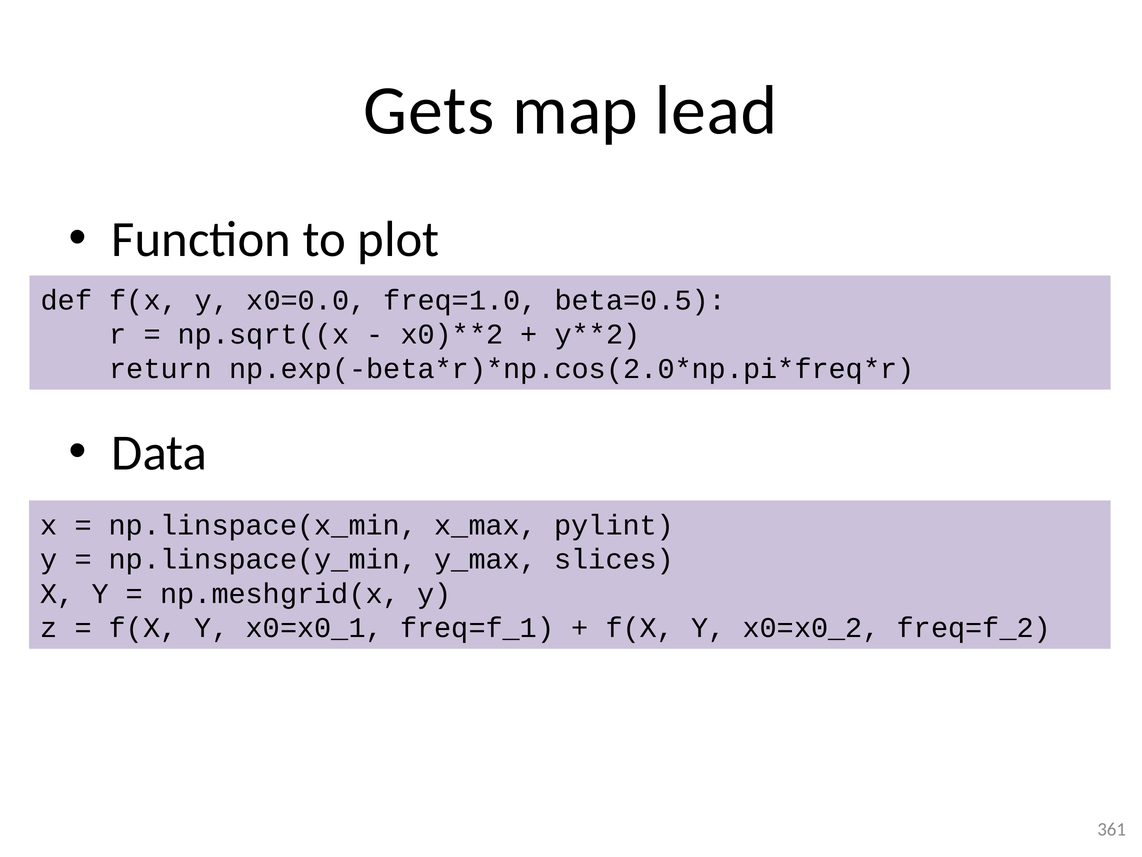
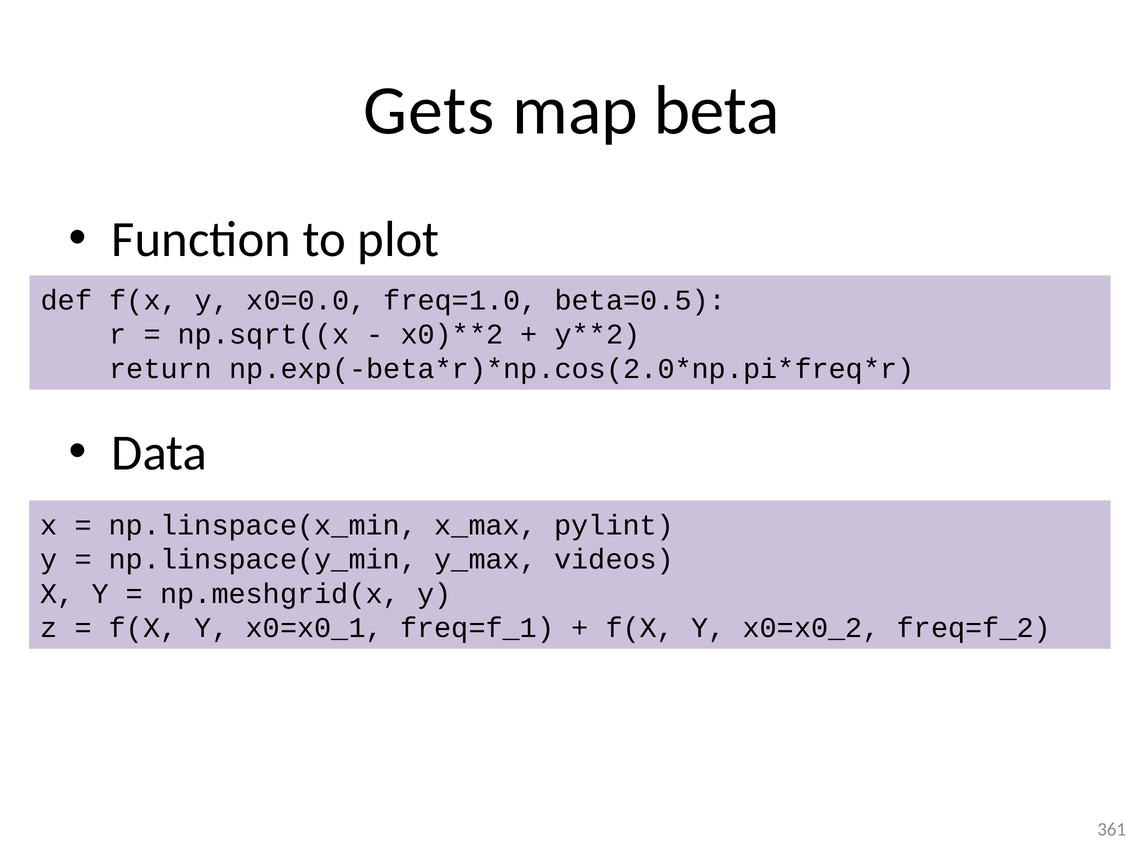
lead: lead -> beta
slices: slices -> videos
